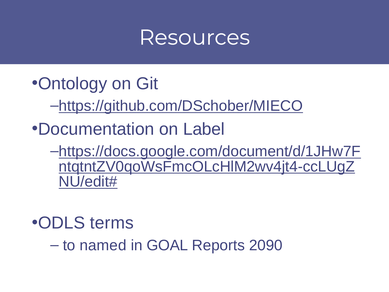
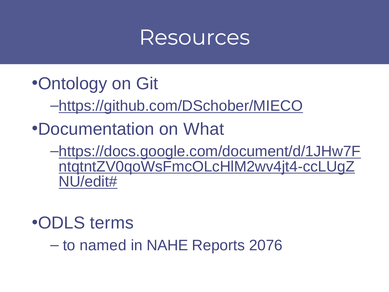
Label: Label -> What
GOAL: GOAL -> NAHE
2090: 2090 -> 2076
